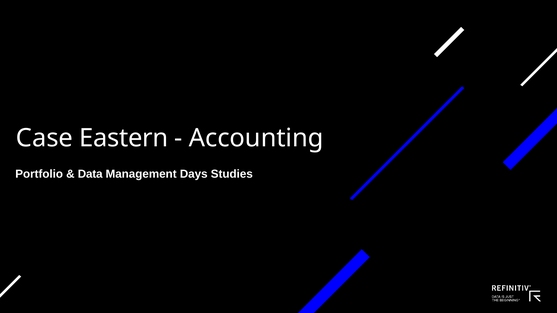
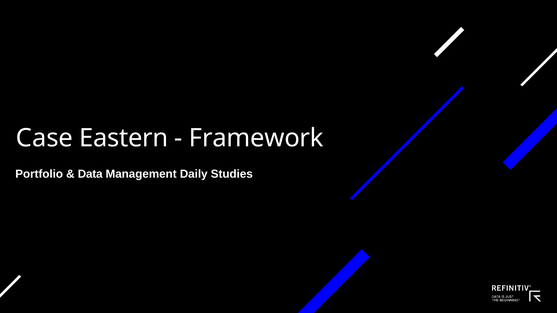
Accounting: Accounting -> Framework
Days: Days -> Daily
